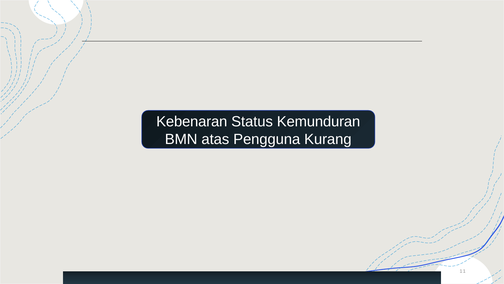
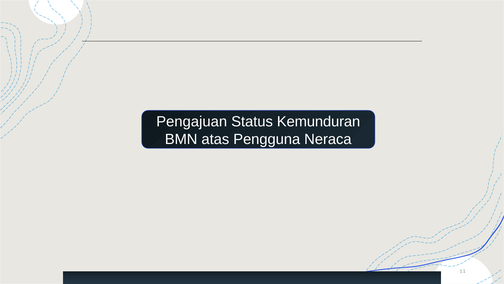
Kebenaran: Kebenaran -> Pengajuan
Kurang: Kurang -> Neraca
